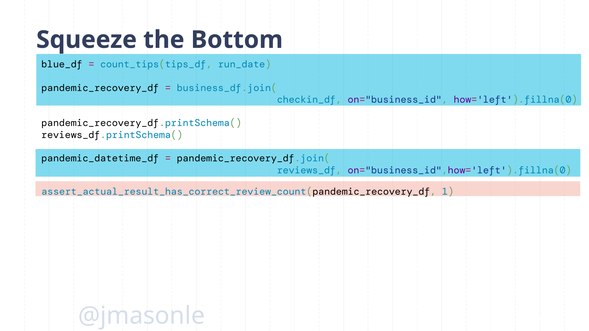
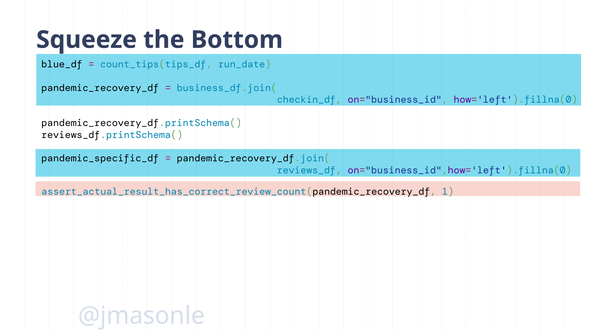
pandemic_datetime_df: pandemic_datetime_df -> pandemic_specific_df
